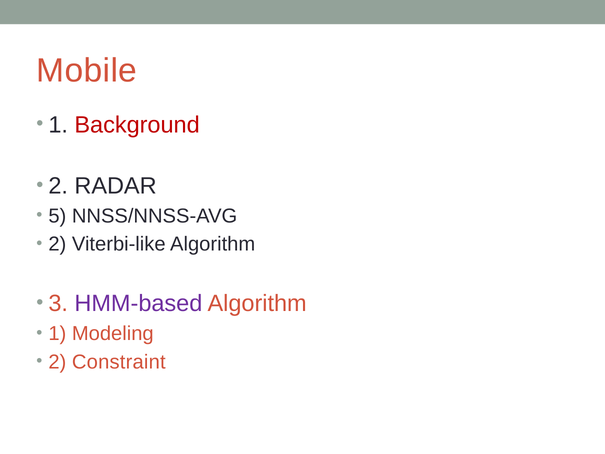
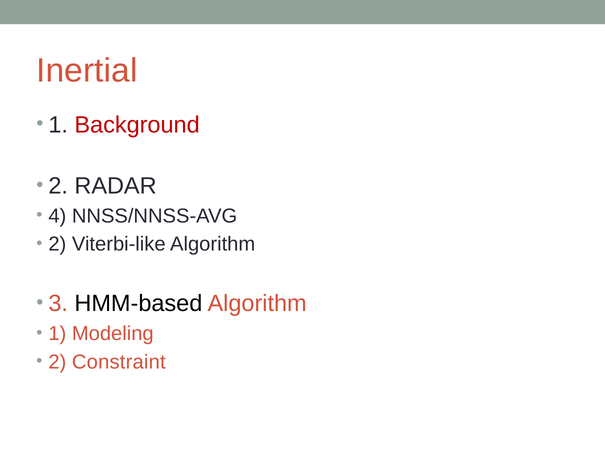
Mobile: Mobile -> Inertial
5: 5 -> 4
HMM-based colour: purple -> black
